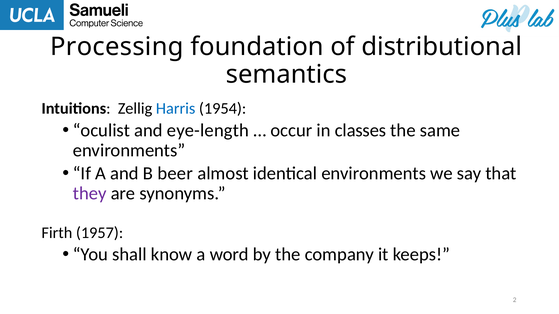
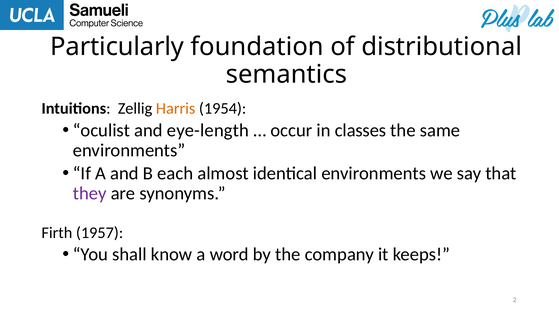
Processing: Processing -> Particularly
Harris colour: blue -> orange
beer: beer -> each
